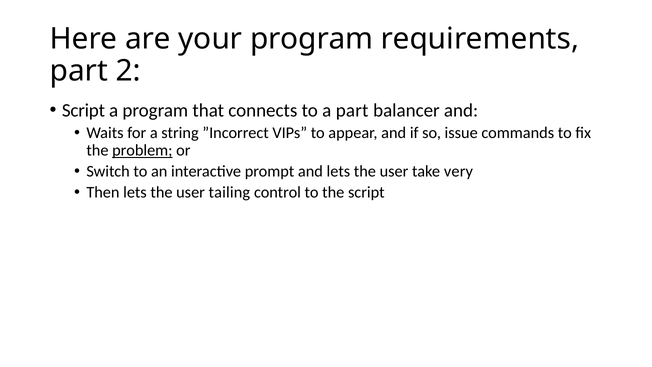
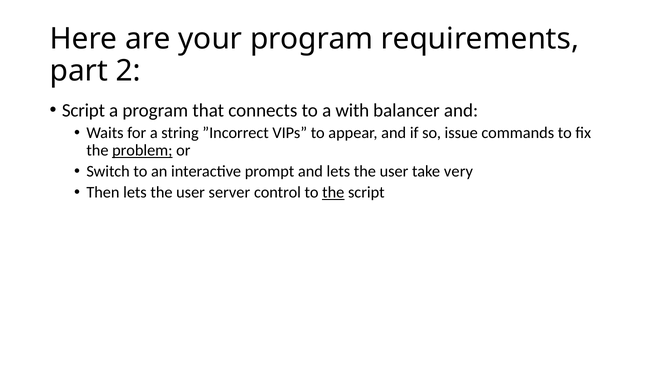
a part: part -> with
tailing: tailing -> server
the at (333, 192) underline: none -> present
